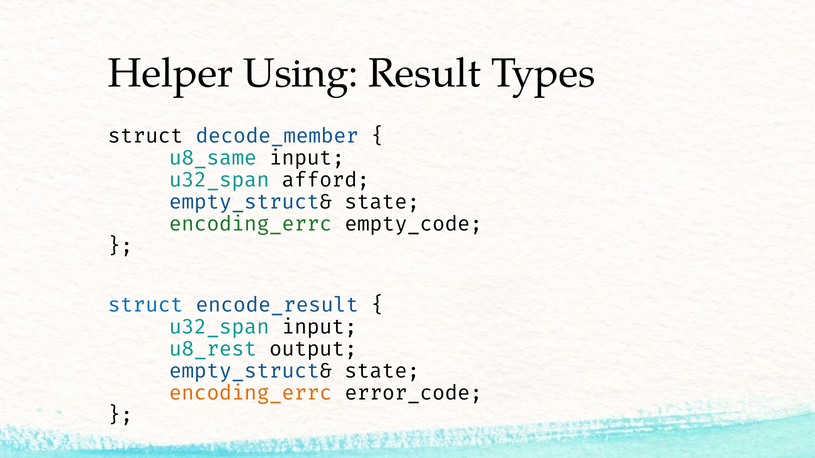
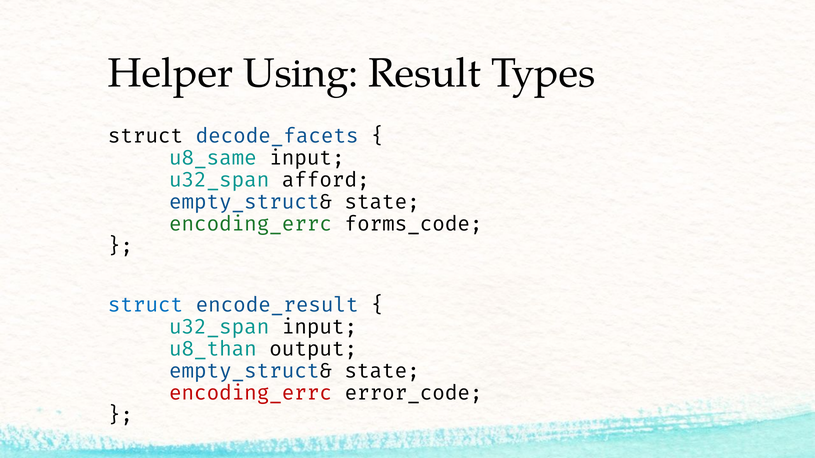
decode_member: decode_member -> decode_facets
empty_code: empty_code -> forms_code
u8_rest: u8_rest -> u8_than
encoding_errc at (251, 394) colour: orange -> red
